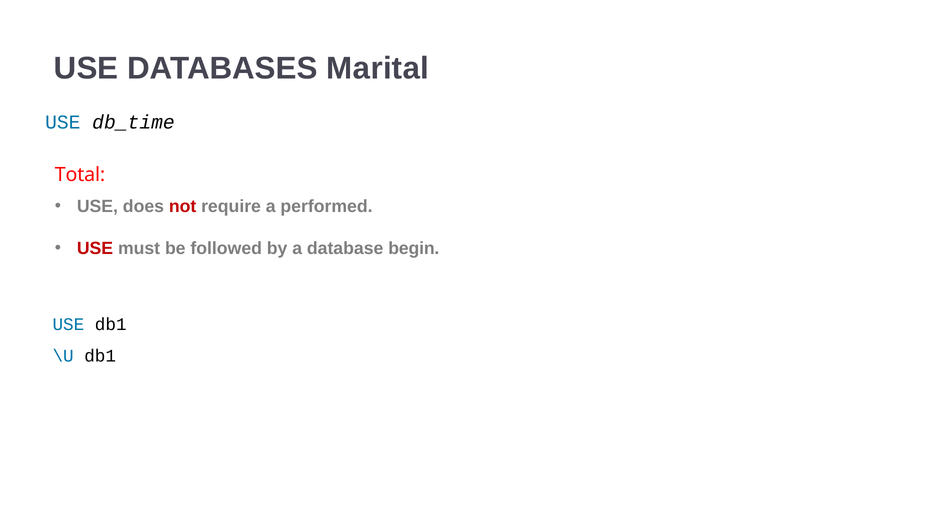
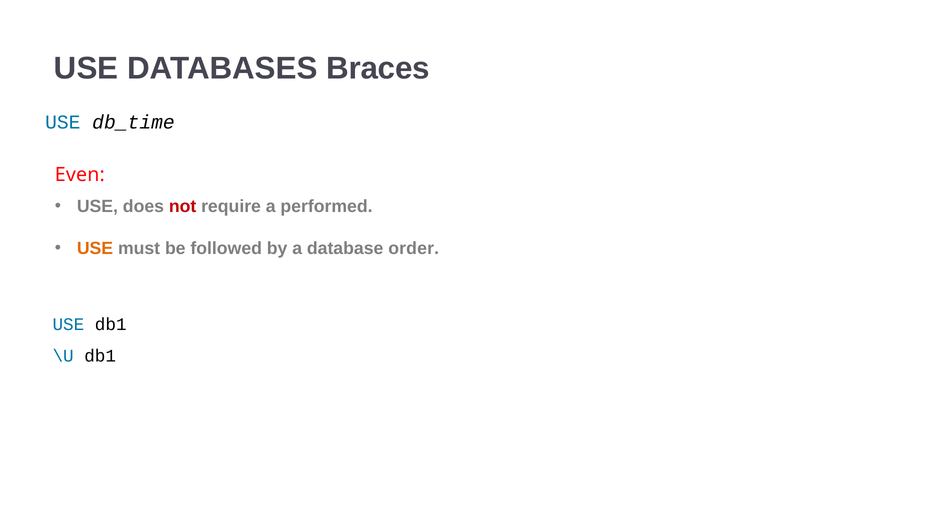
Marital: Marital -> Braces
Total: Total -> Even
USE at (95, 248) colour: red -> orange
begin: begin -> order
